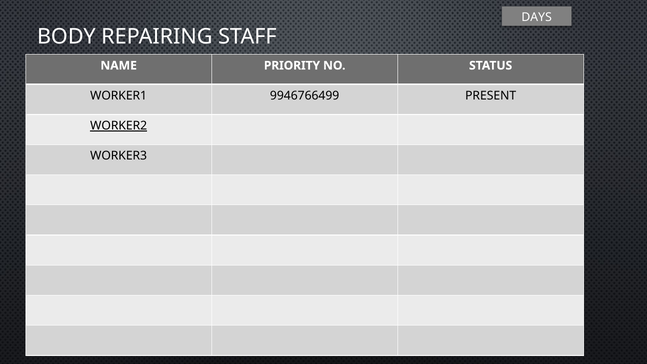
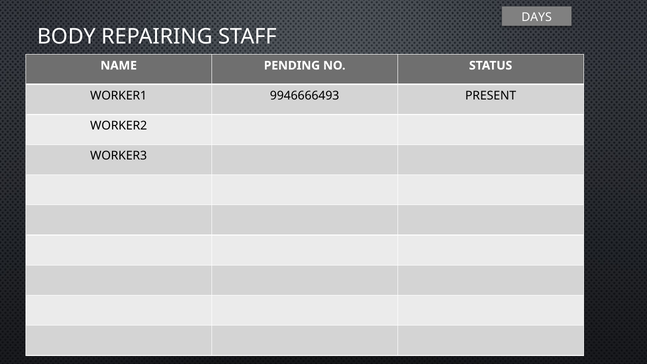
PRIORITY: PRIORITY -> PENDING
9946766499: 9946766499 -> 9946666493
WORKER2 underline: present -> none
